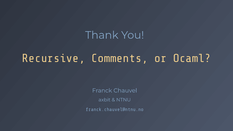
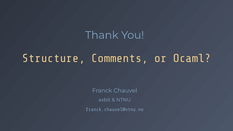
Recursive: Recursive -> Structure
